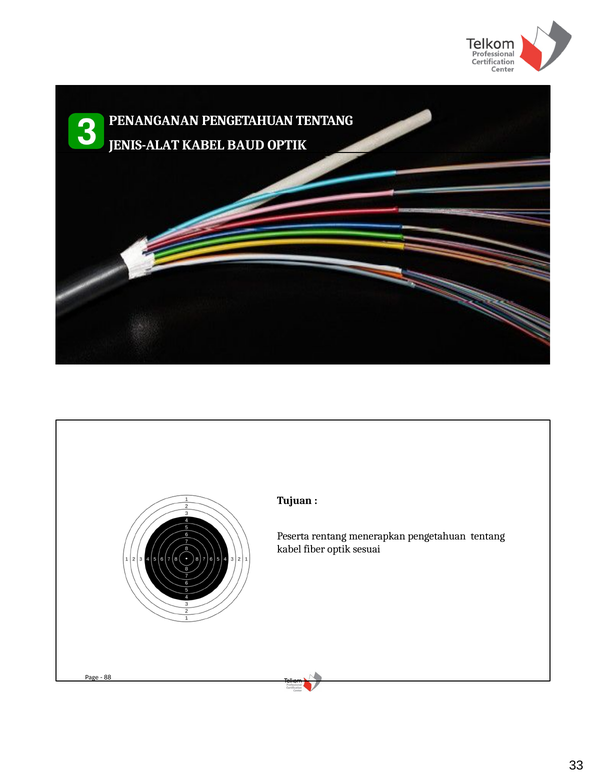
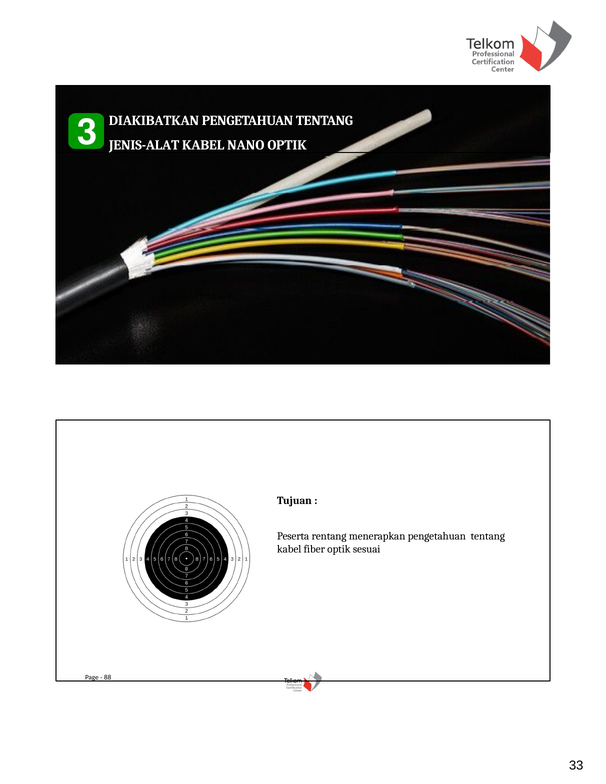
PENANGANAN: PENANGANAN -> DIAKIBATKAN
BAUD: BAUD -> NANO
